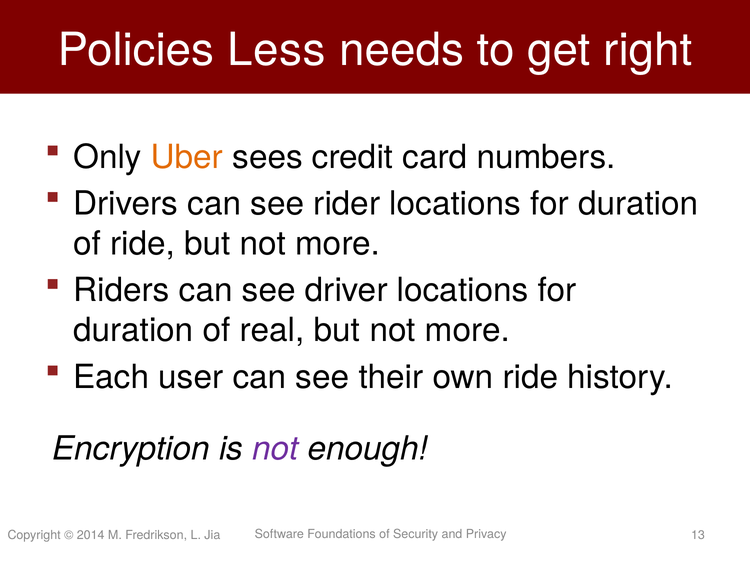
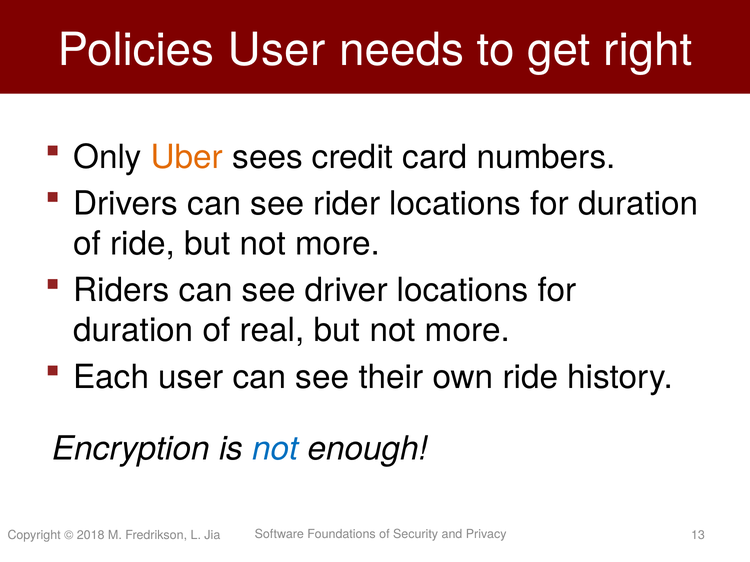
Policies Less: Less -> User
not at (275, 449) colour: purple -> blue
2014: 2014 -> 2018
